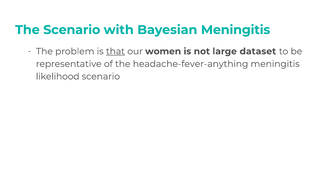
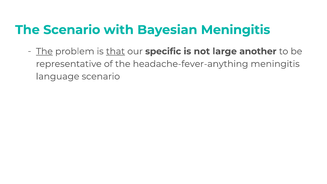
The at (44, 51) underline: none -> present
women: women -> specific
dataset: dataset -> another
likelihood: likelihood -> language
